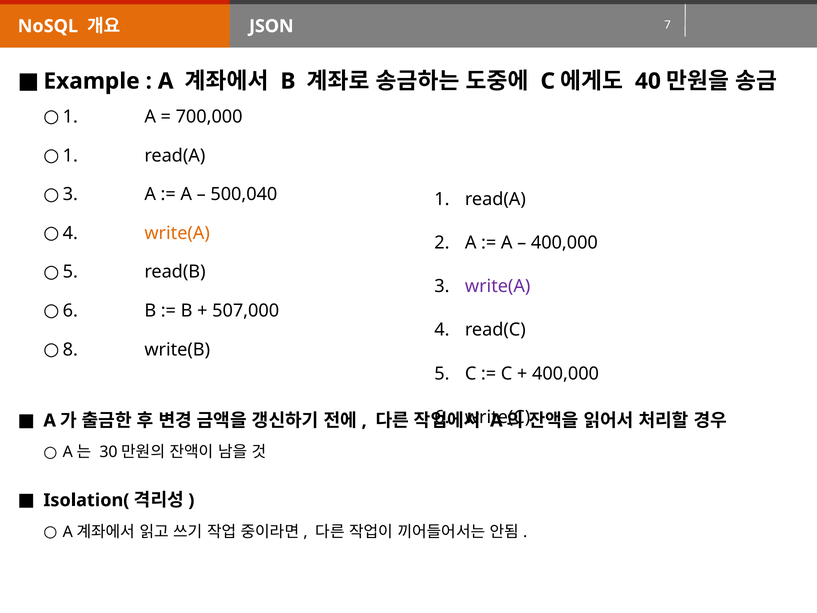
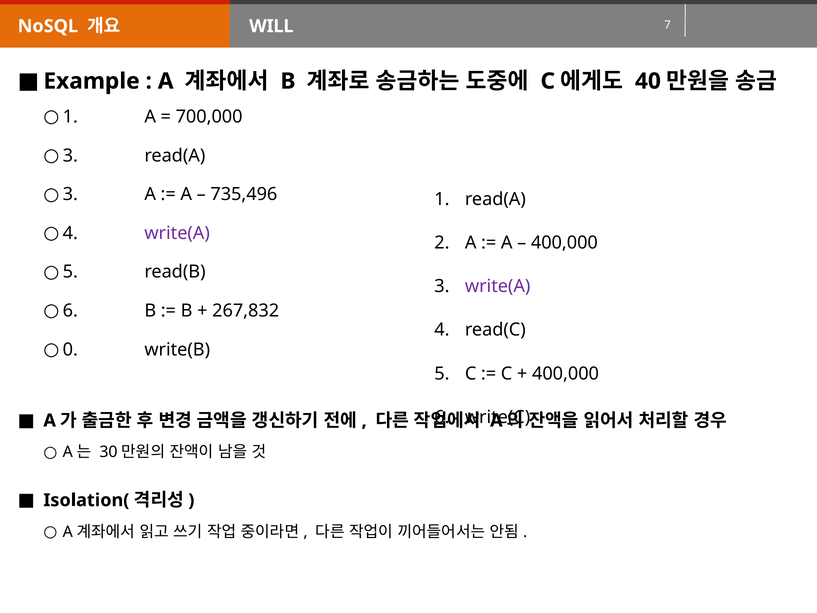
JSON: JSON -> WILL
1 at (70, 155): 1 -> 3
500,040: 500,040 -> 735,496
write(A at (177, 233) colour: orange -> purple
507,000: 507,000 -> 267,832
8: 8 -> 0
